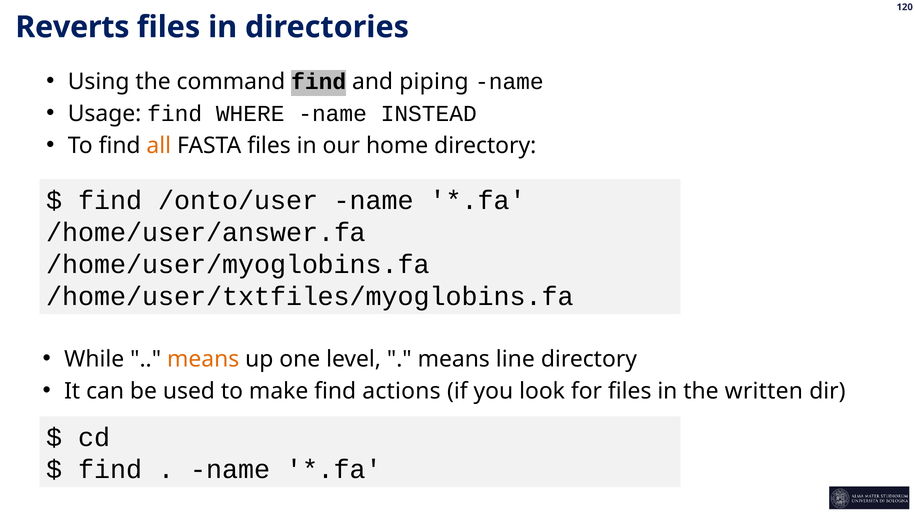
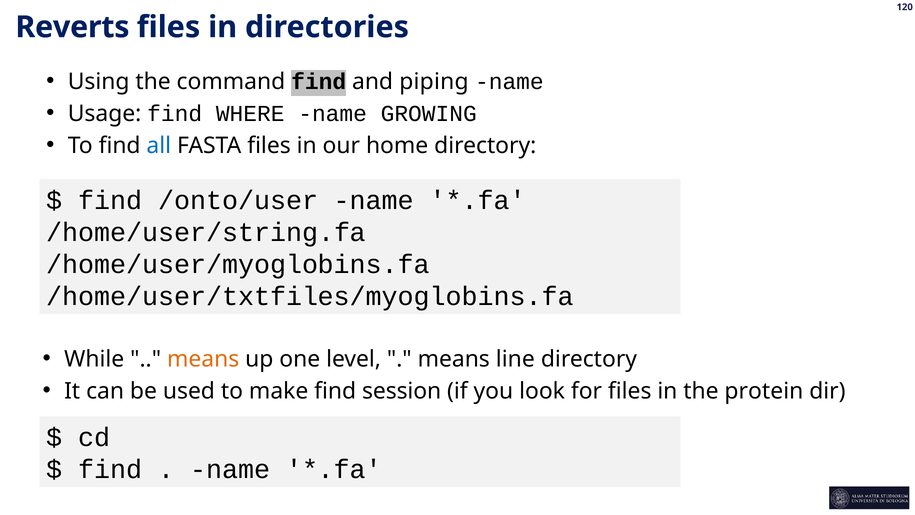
INSTEAD: INSTEAD -> GROWING
all colour: orange -> blue
/home/user/answer.fa: /home/user/answer.fa -> /home/user/string.fa
actions: actions -> session
written: written -> protein
